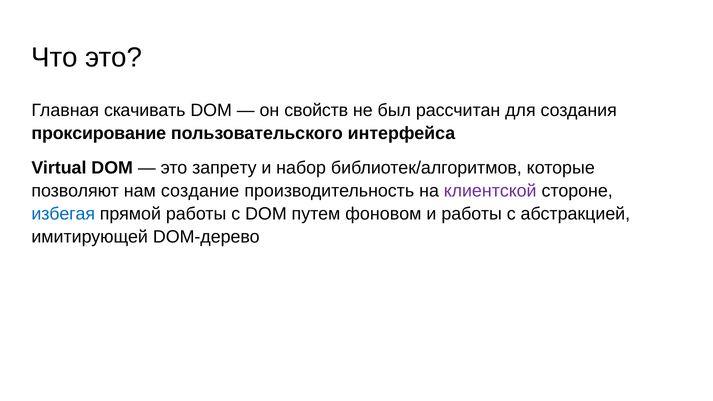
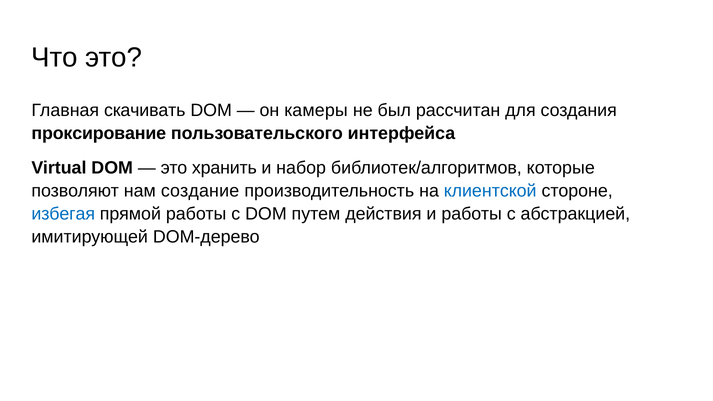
свойств: свойств -> камеры
запрету: запрету -> хранить
клиентской colour: purple -> blue
фоновом: фоновом -> действия
